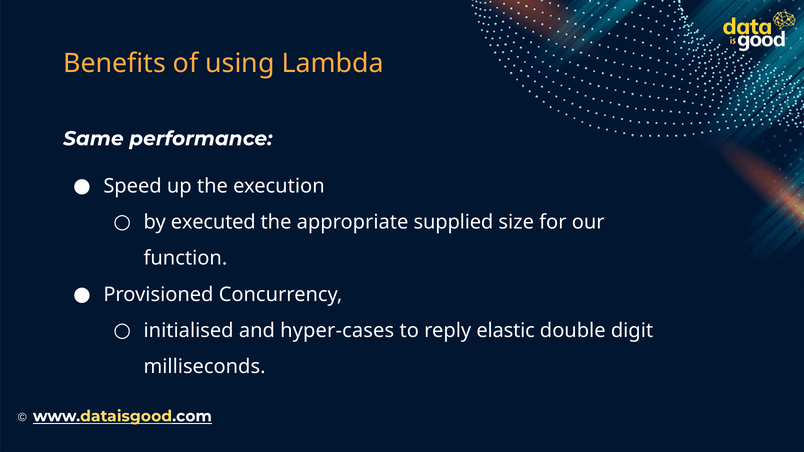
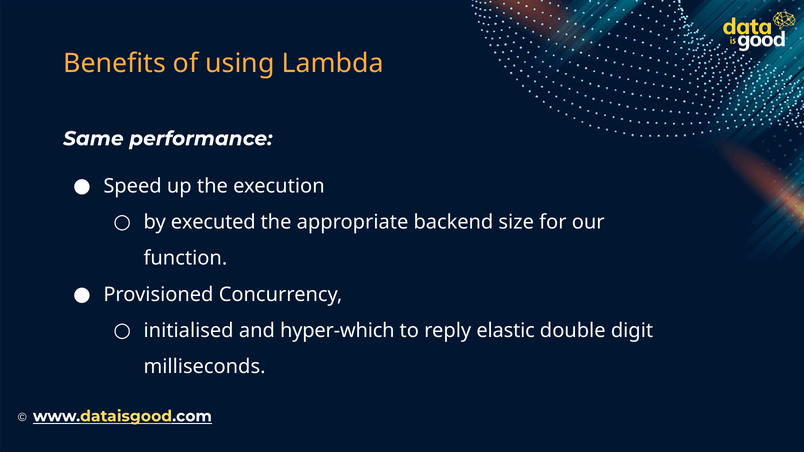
supplied: supplied -> backend
hyper-cases: hyper-cases -> hyper-which
